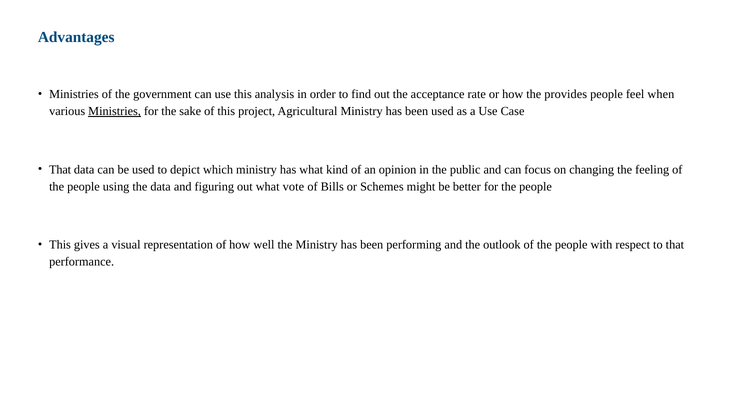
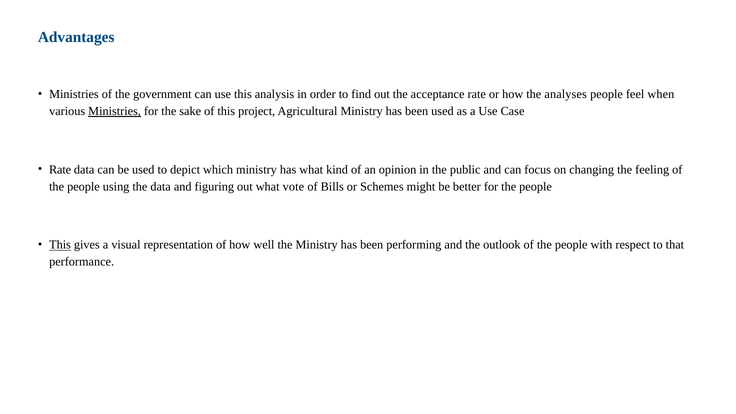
provides: provides -> analyses
That at (60, 170): That -> Rate
This at (60, 245) underline: none -> present
